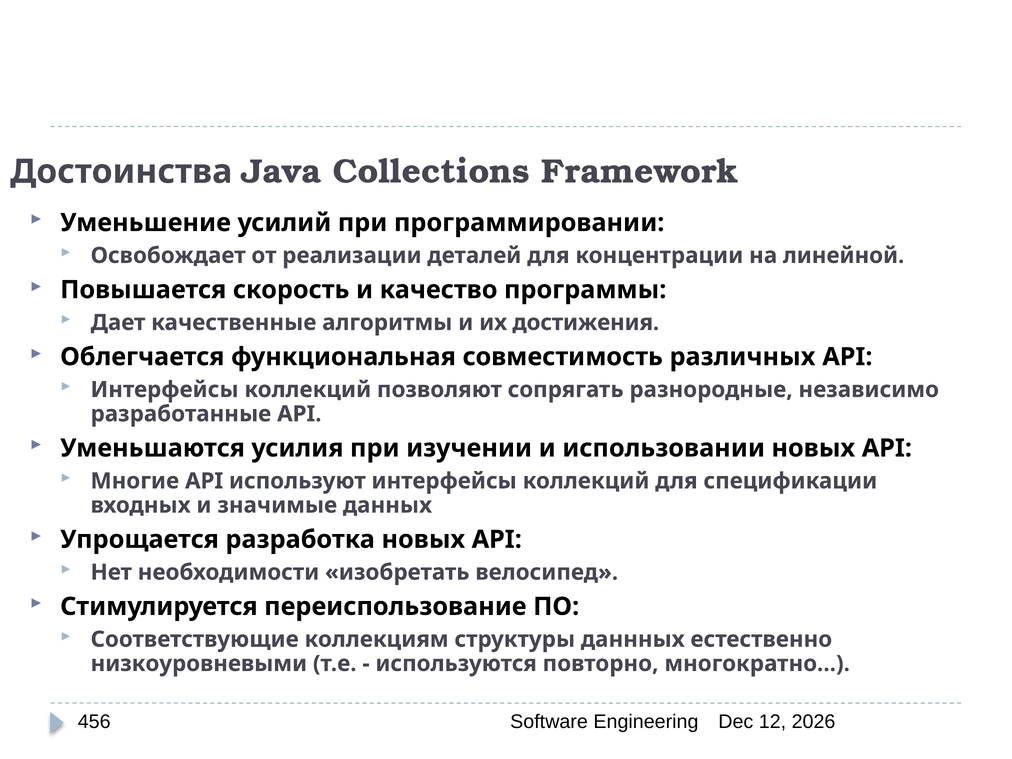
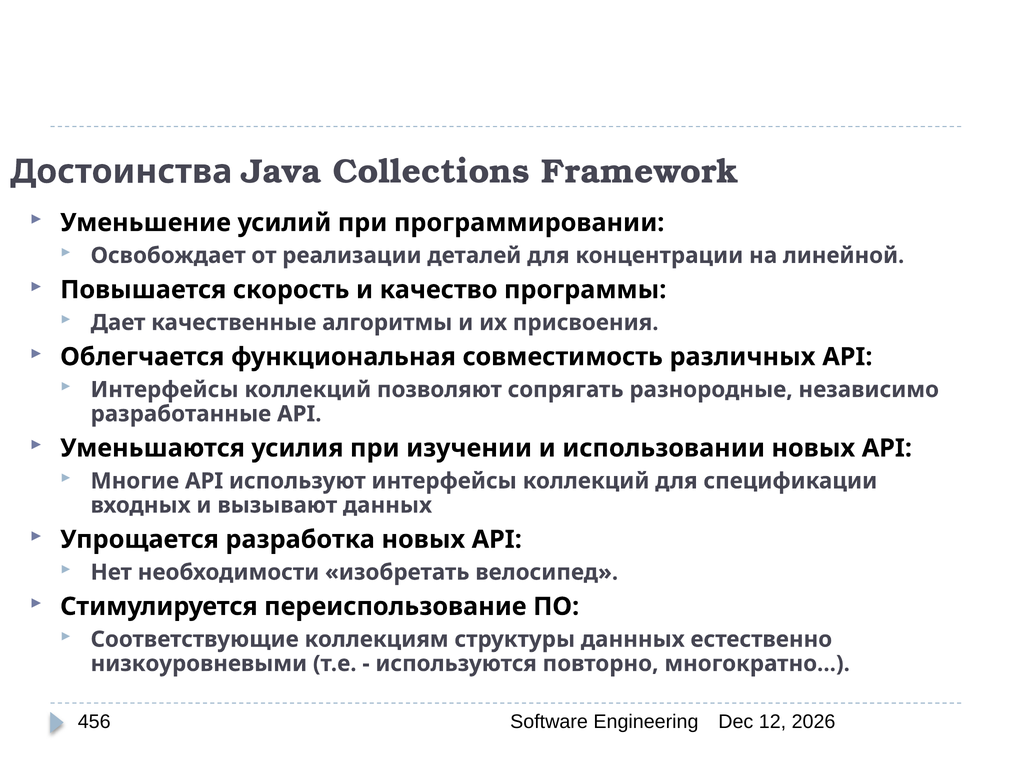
достижения: достижения -> присвоения
значимые: значимые -> вызывают
